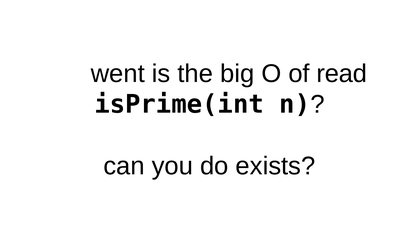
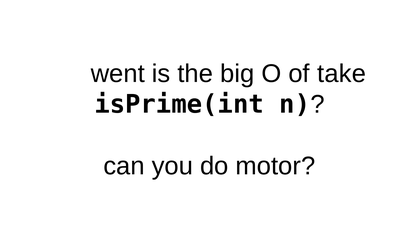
read: read -> take
exists: exists -> motor
